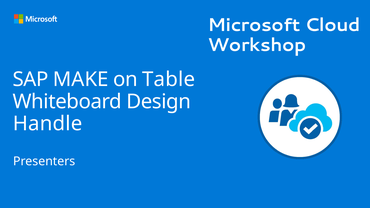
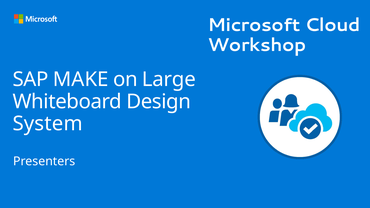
Table: Table -> Large
Handle: Handle -> System
